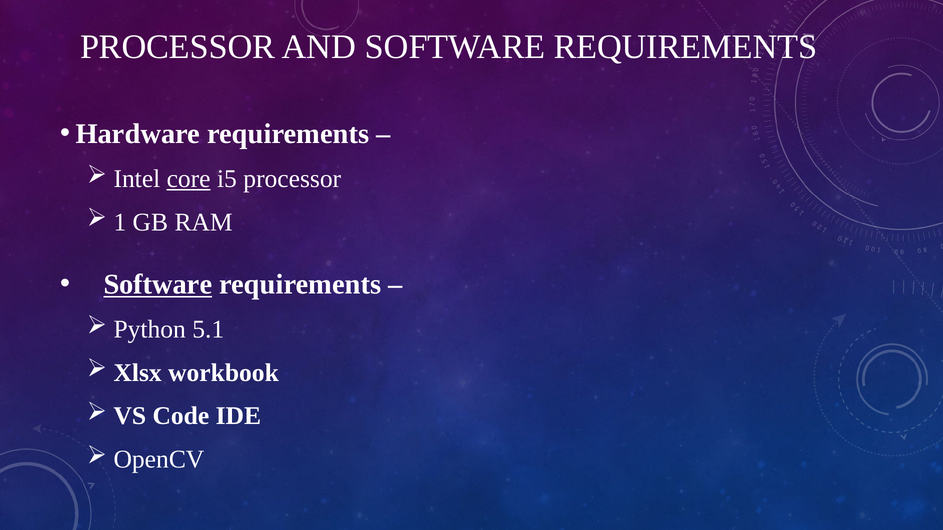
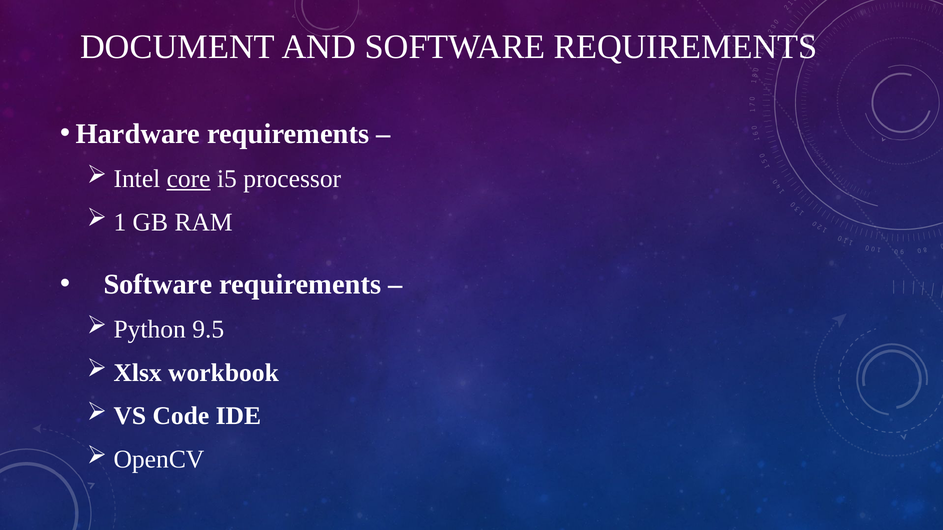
PROCESSOR at (178, 47): PROCESSOR -> DOCUMENT
Software at (158, 285) underline: present -> none
5.1: 5.1 -> 9.5
